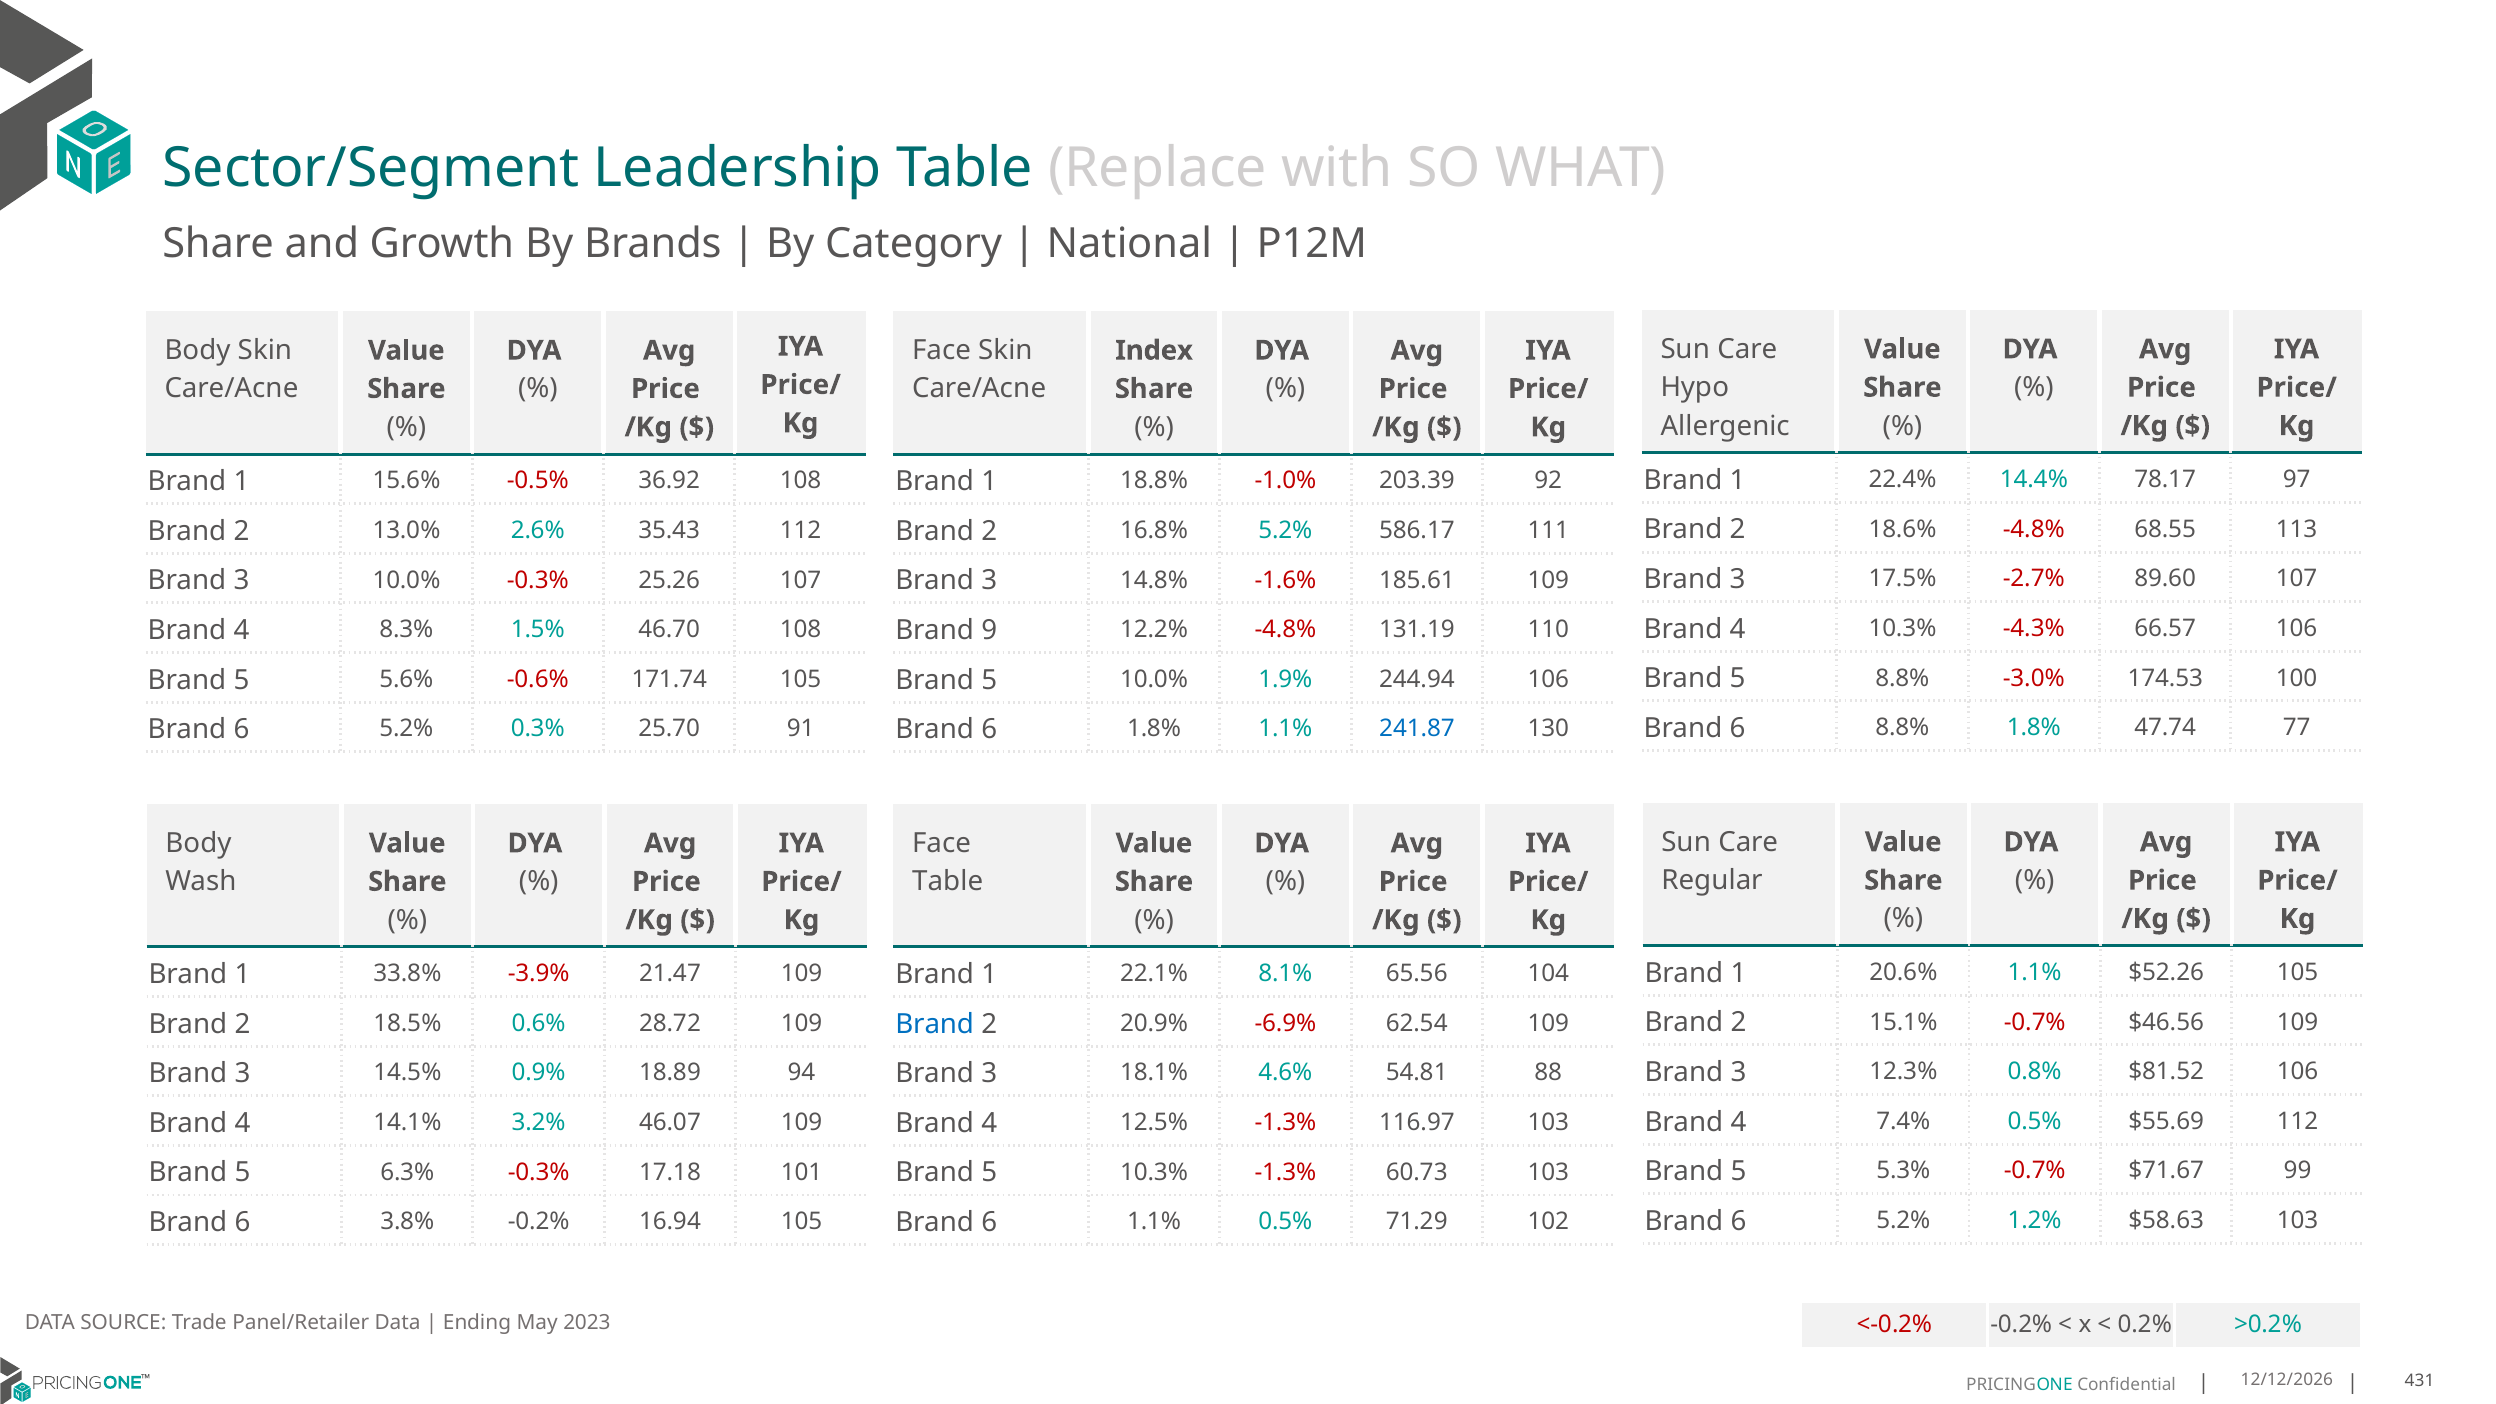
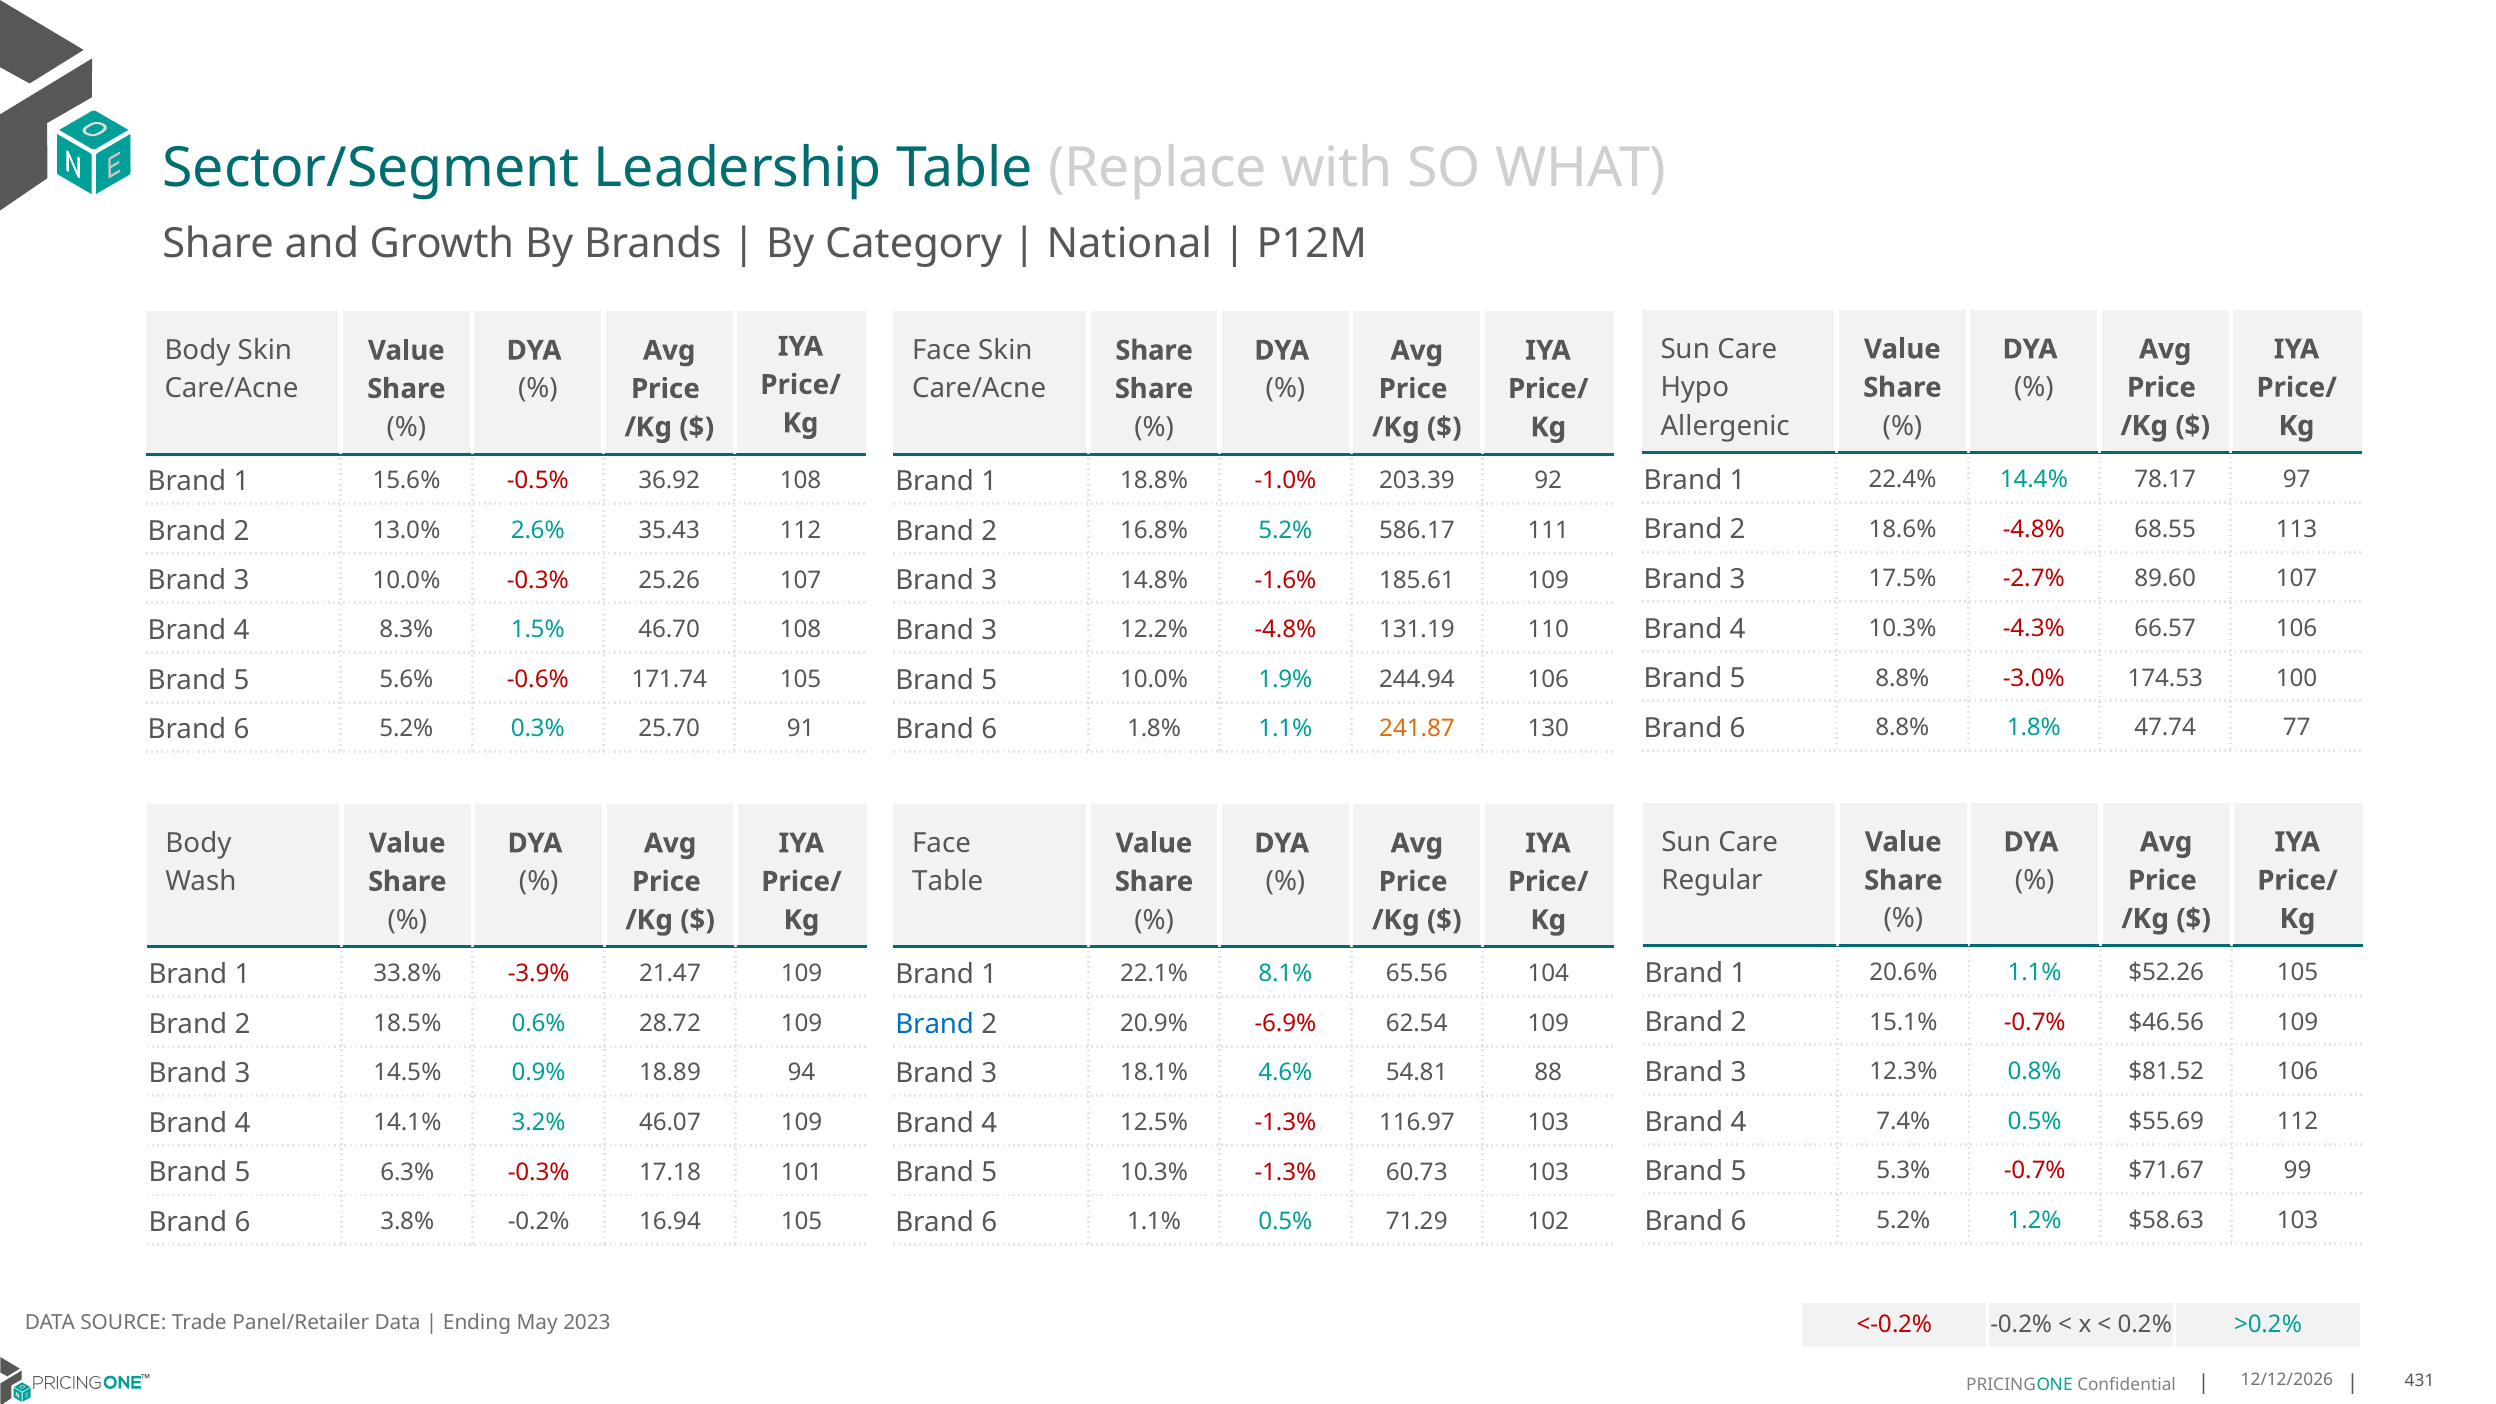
Index at (1154, 351): Index -> Share
9 at (989, 630): 9 -> 3
241.87 colour: blue -> orange
